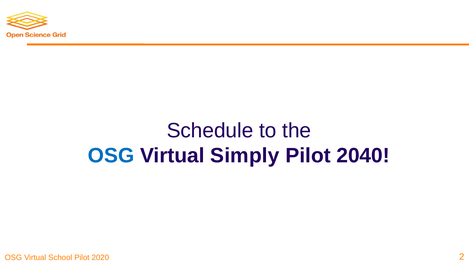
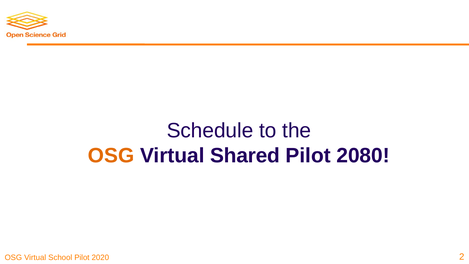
OSG at (111, 155) colour: blue -> orange
Simply: Simply -> Shared
2040: 2040 -> 2080
